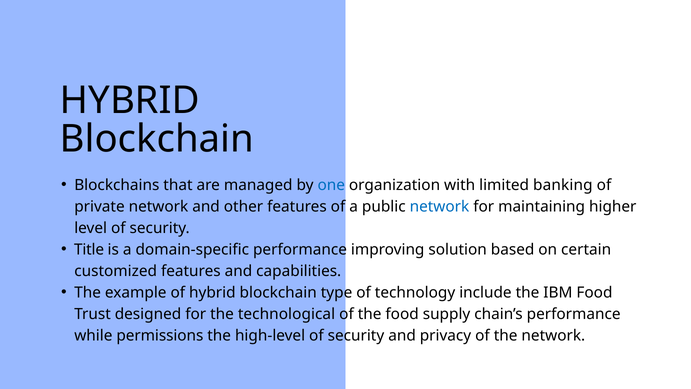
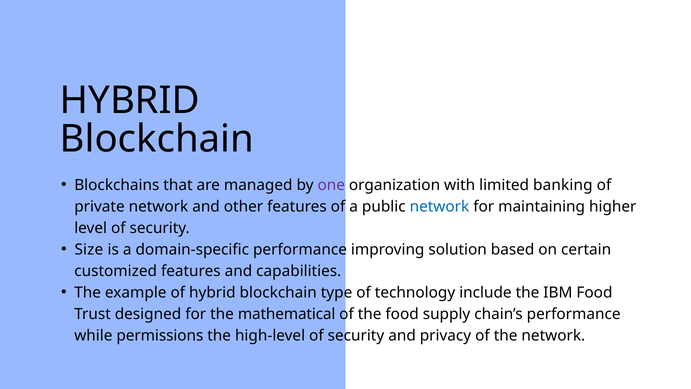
one colour: blue -> purple
Title: Title -> Size
technological: technological -> mathematical
